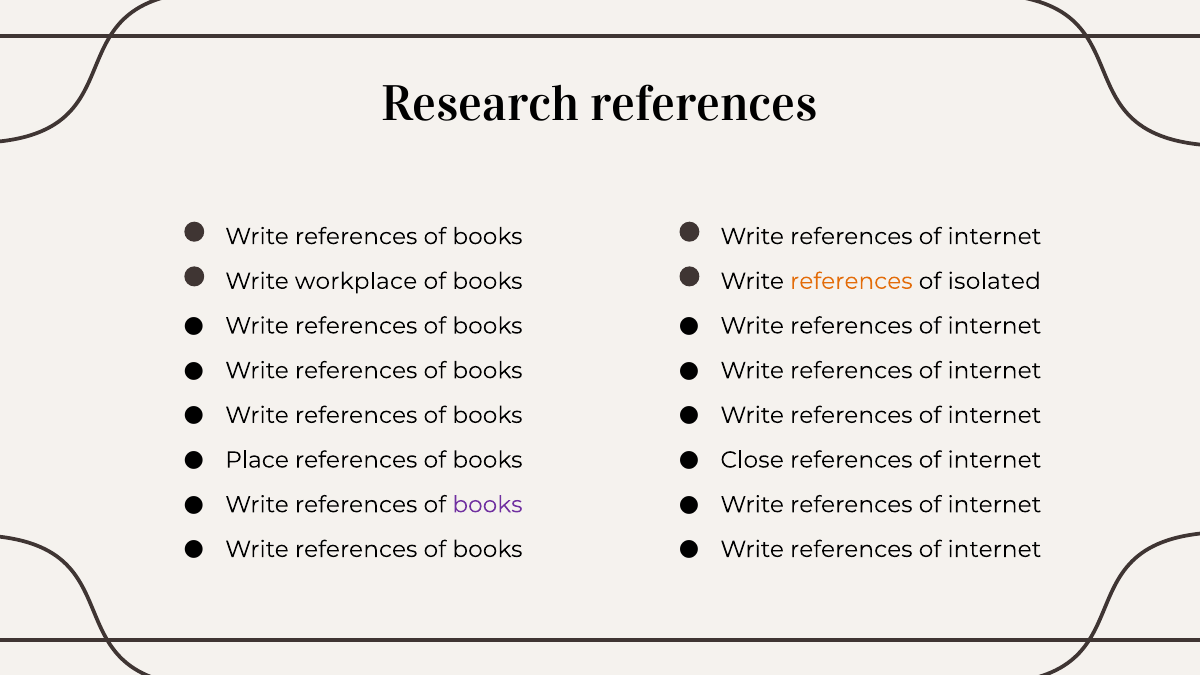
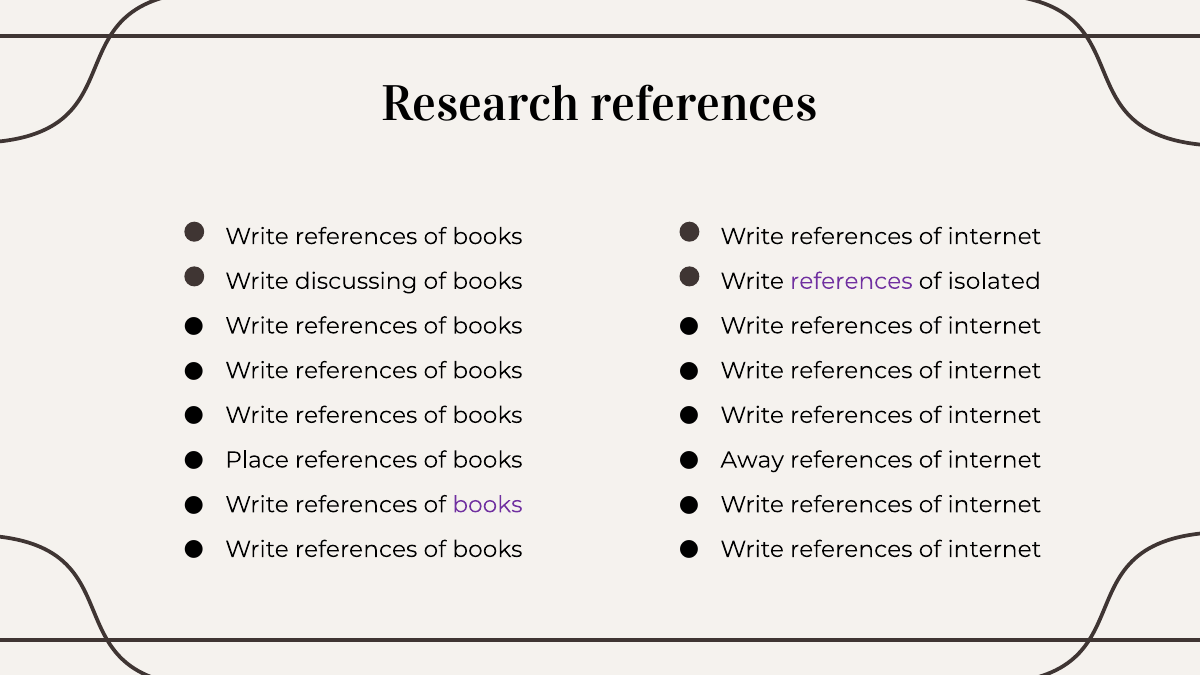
workplace: workplace -> discussing
references at (851, 281) colour: orange -> purple
Close: Close -> Away
